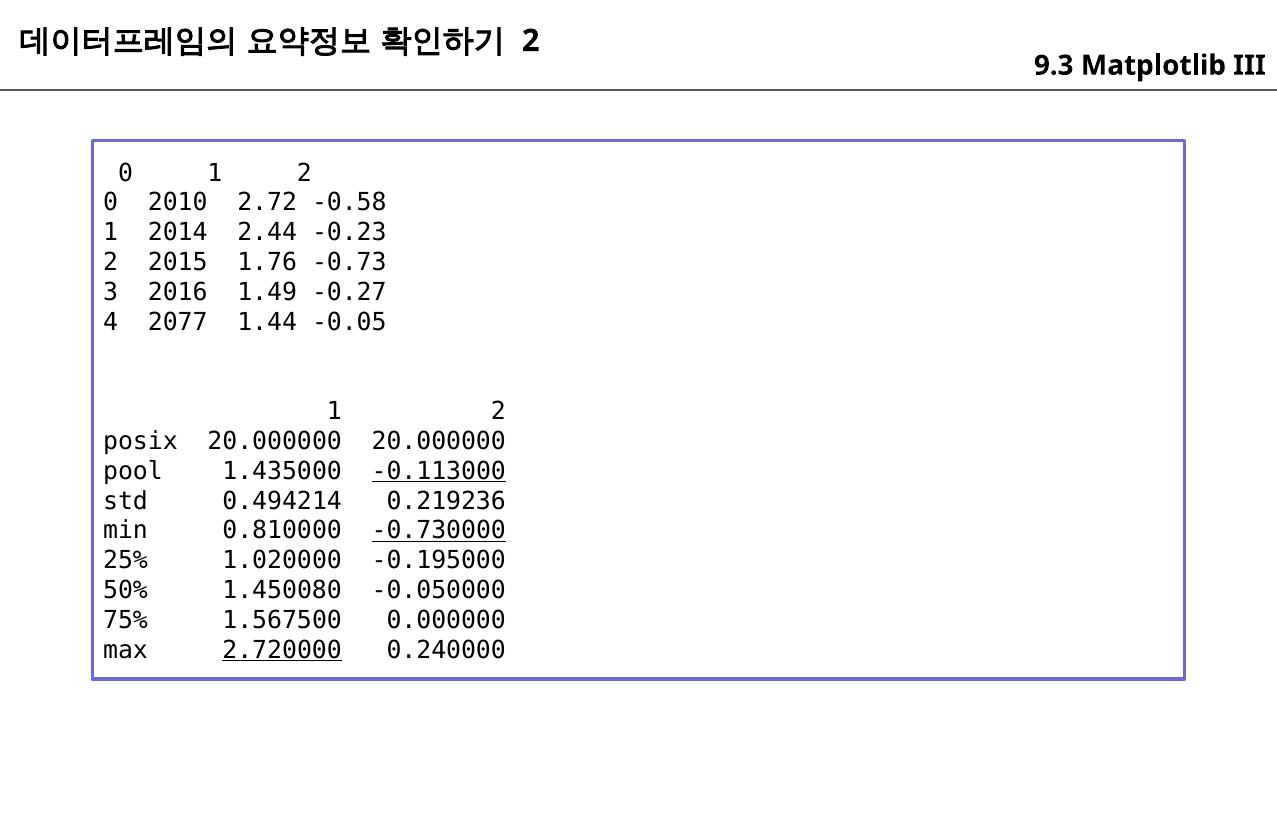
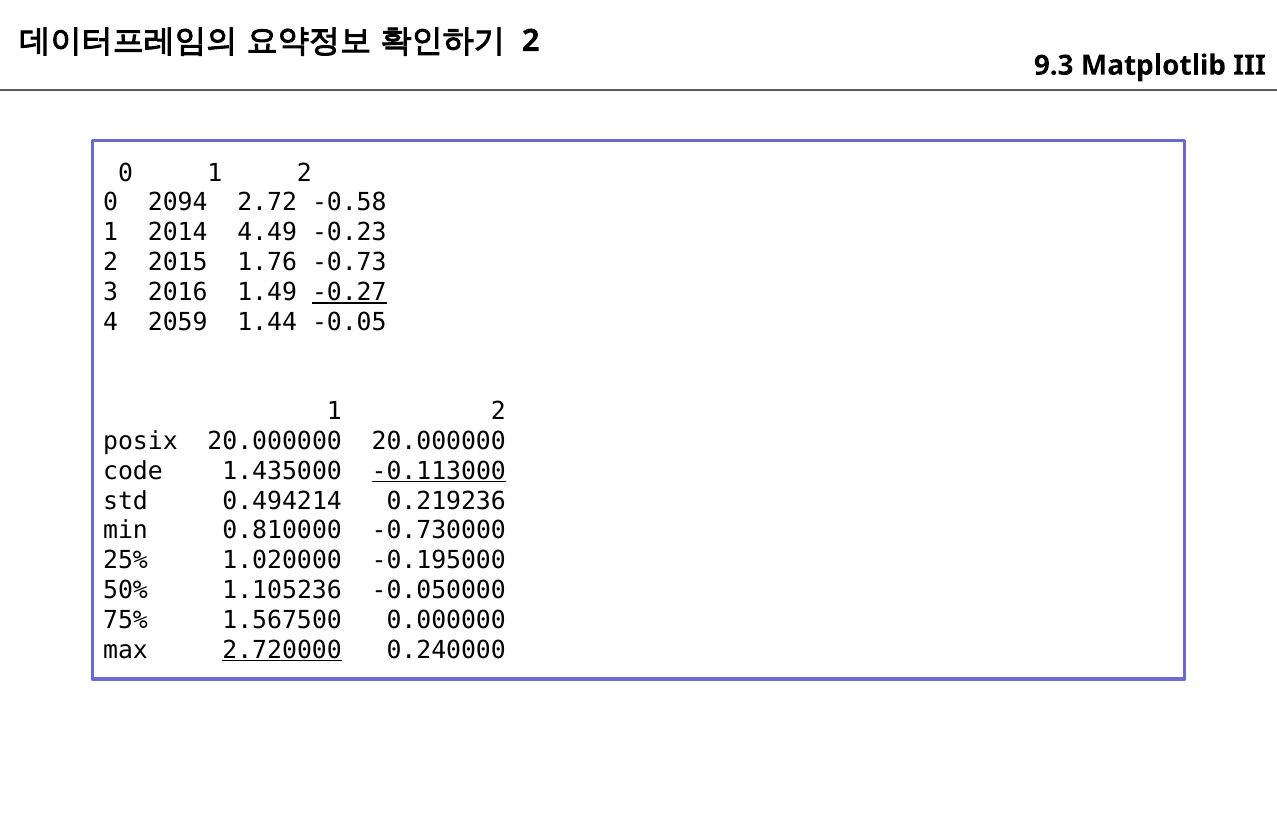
2010: 2010 -> 2094
2.44: 2.44 -> 4.49
-0.27 underline: none -> present
2077: 2077 -> 2059
pool: pool -> code
-0.730000 underline: present -> none
1.450080: 1.450080 -> 1.105236
